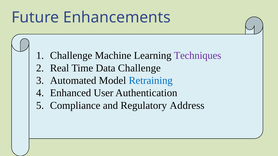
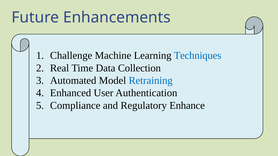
Techniques colour: purple -> blue
Data Challenge: Challenge -> Collection
Address: Address -> Enhance
